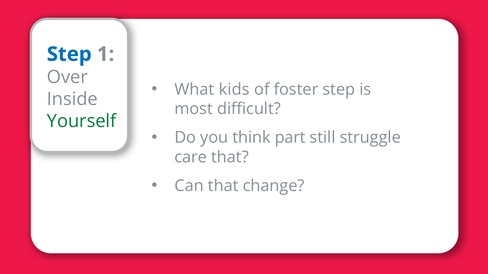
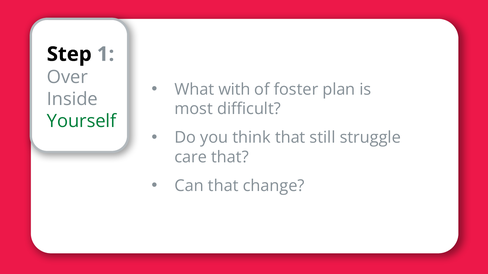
Step at (69, 54) colour: blue -> black
kids: kids -> with
foster step: step -> plan
think part: part -> that
